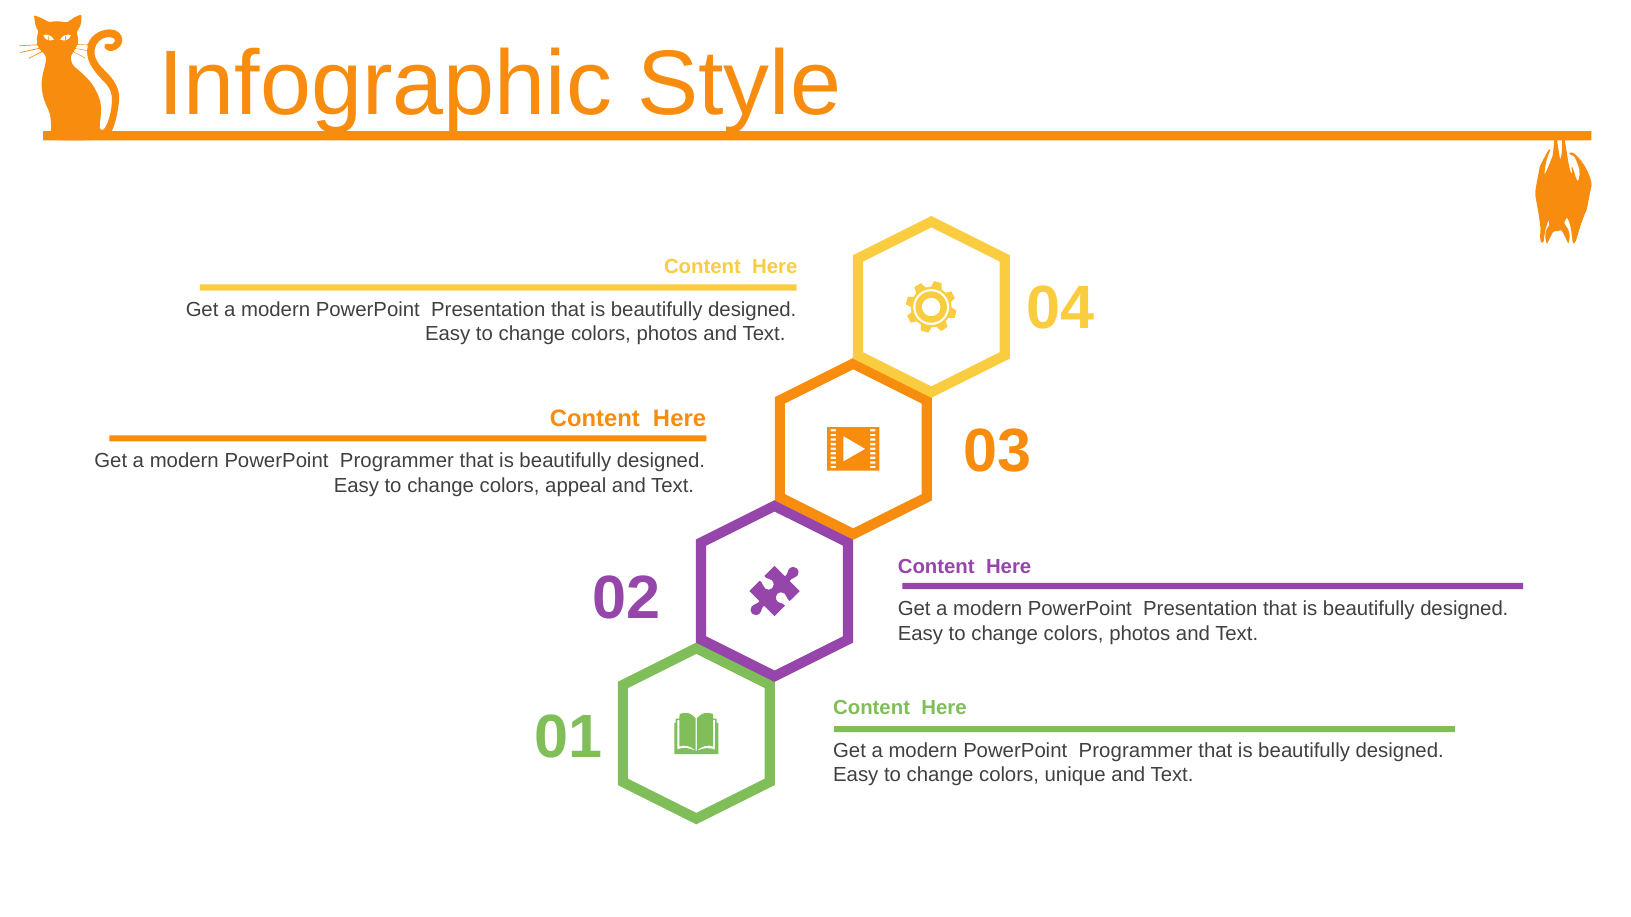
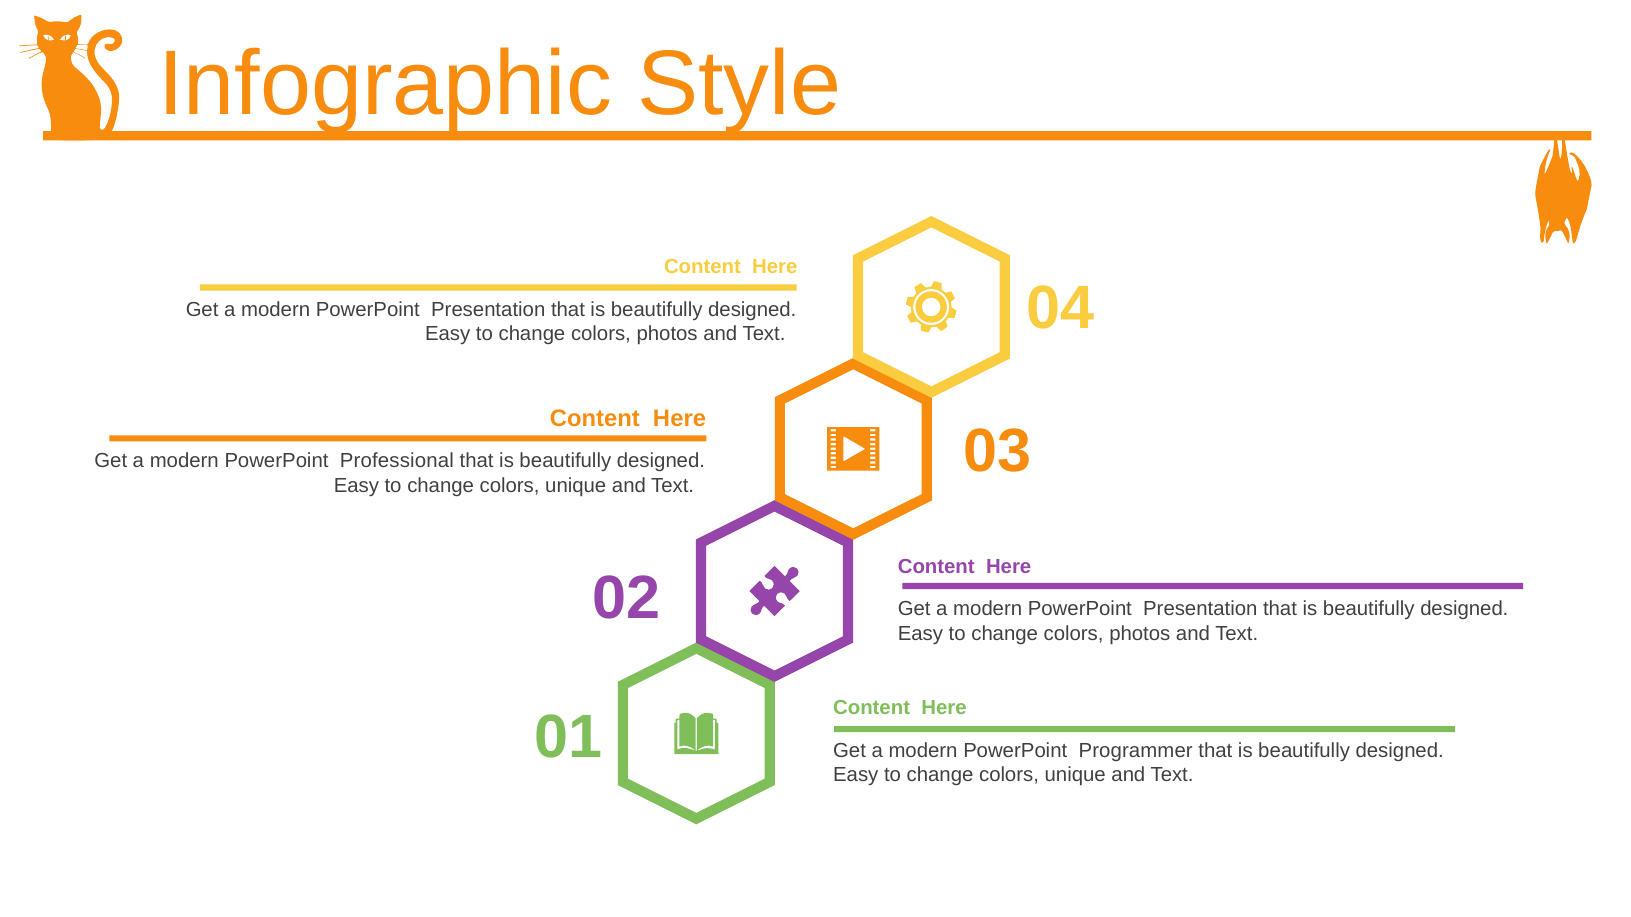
Programmer at (397, 461): Programmer -> Professional
appeal at (576, 486): appeal -> unique
